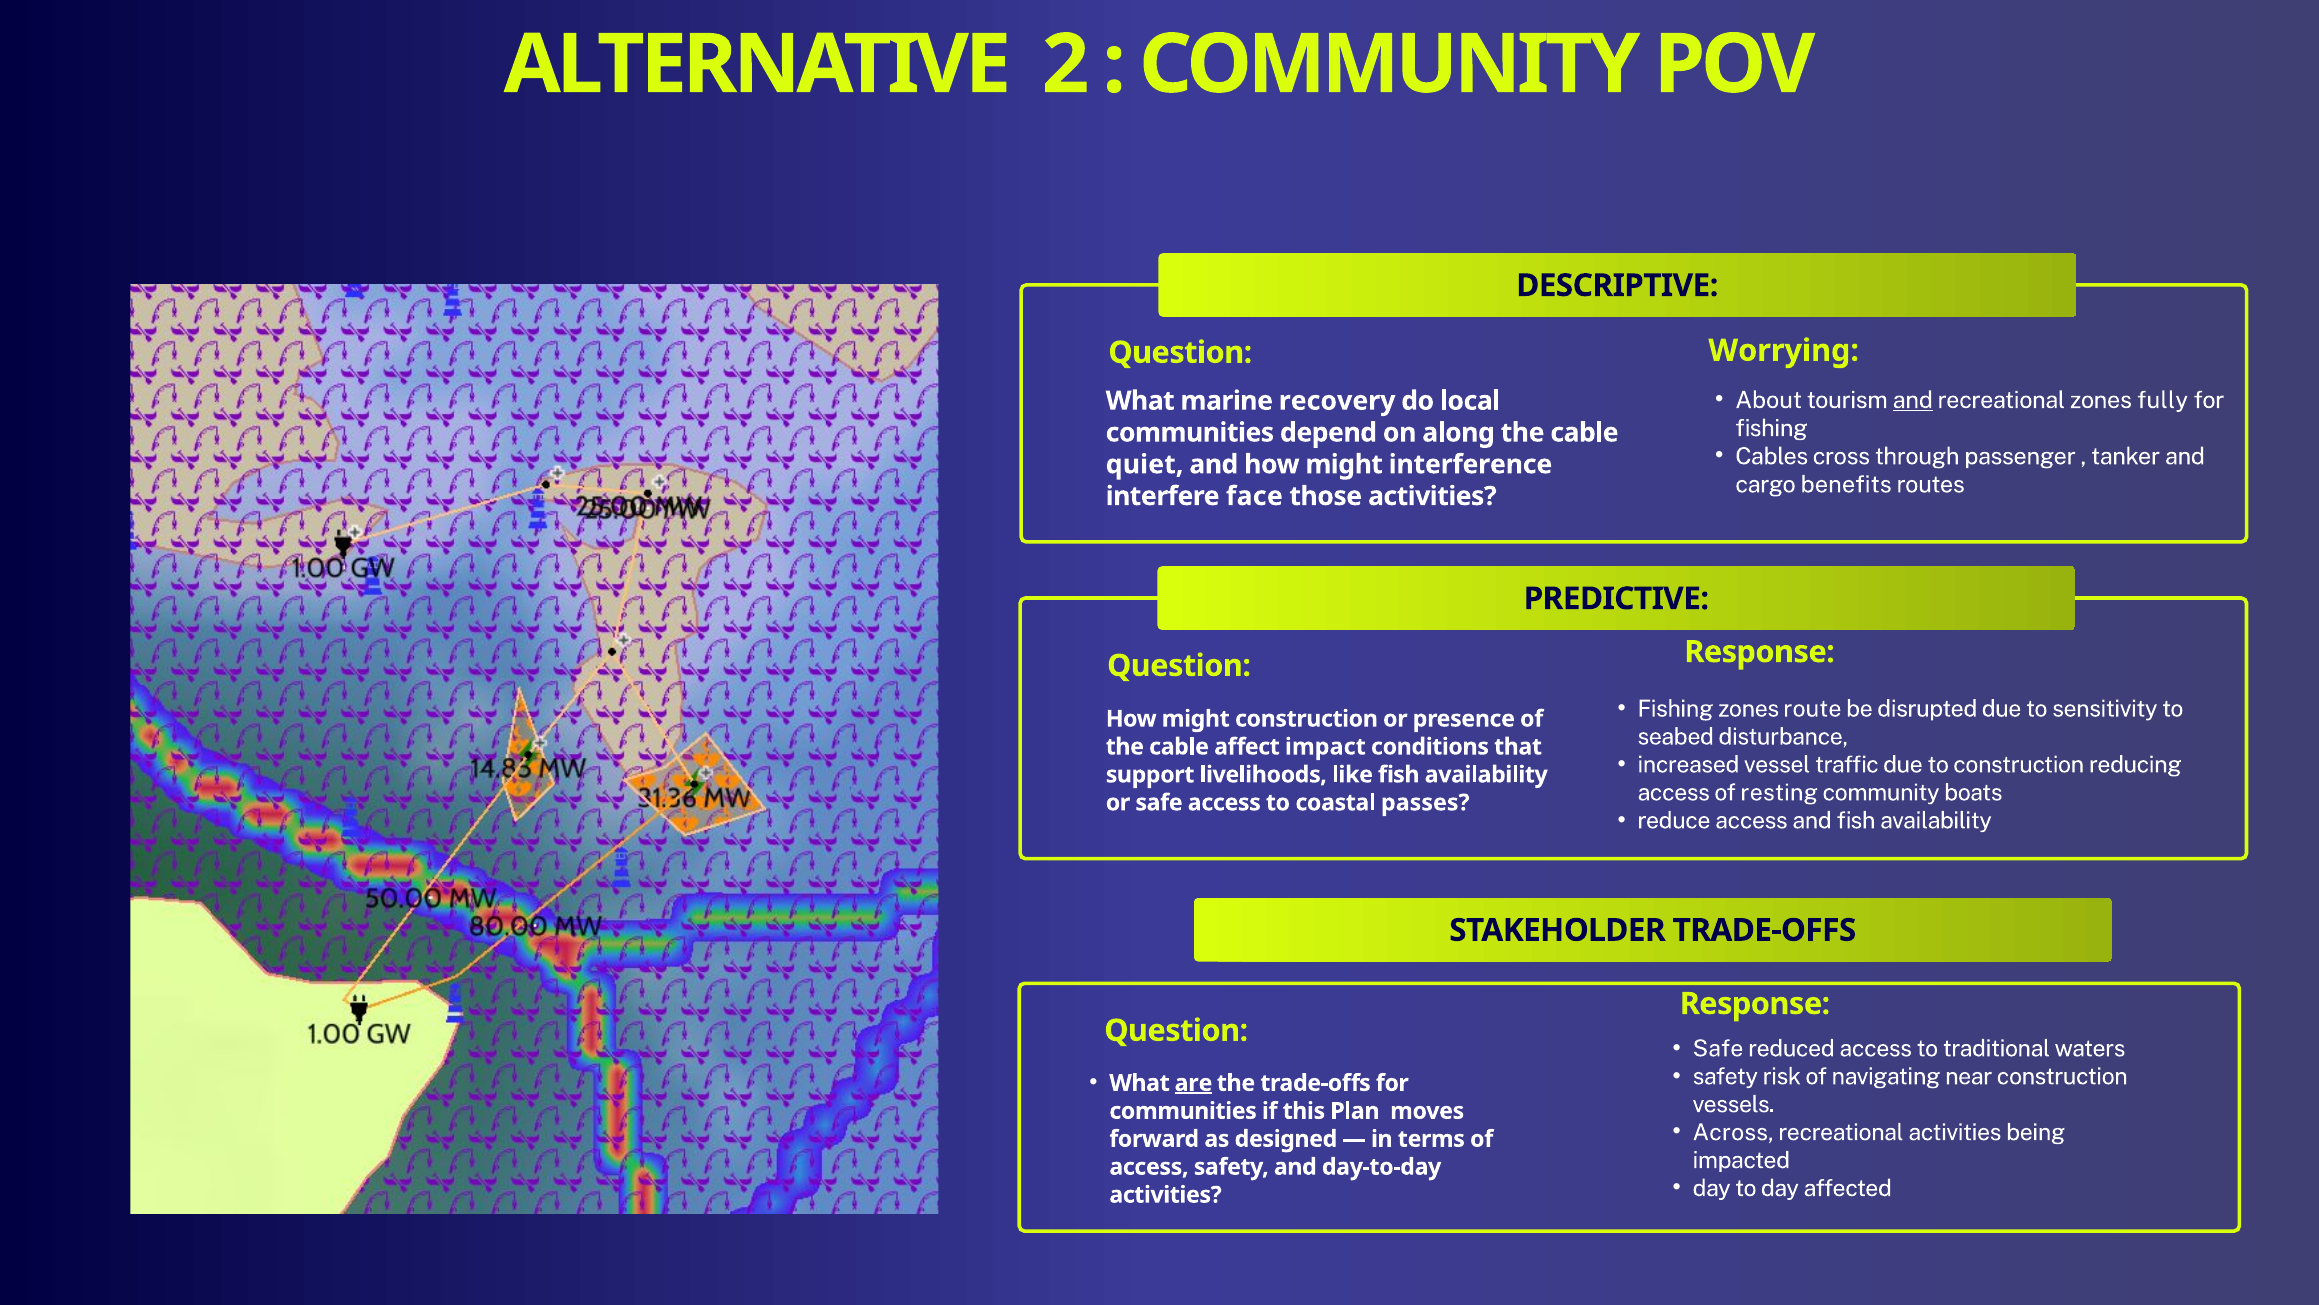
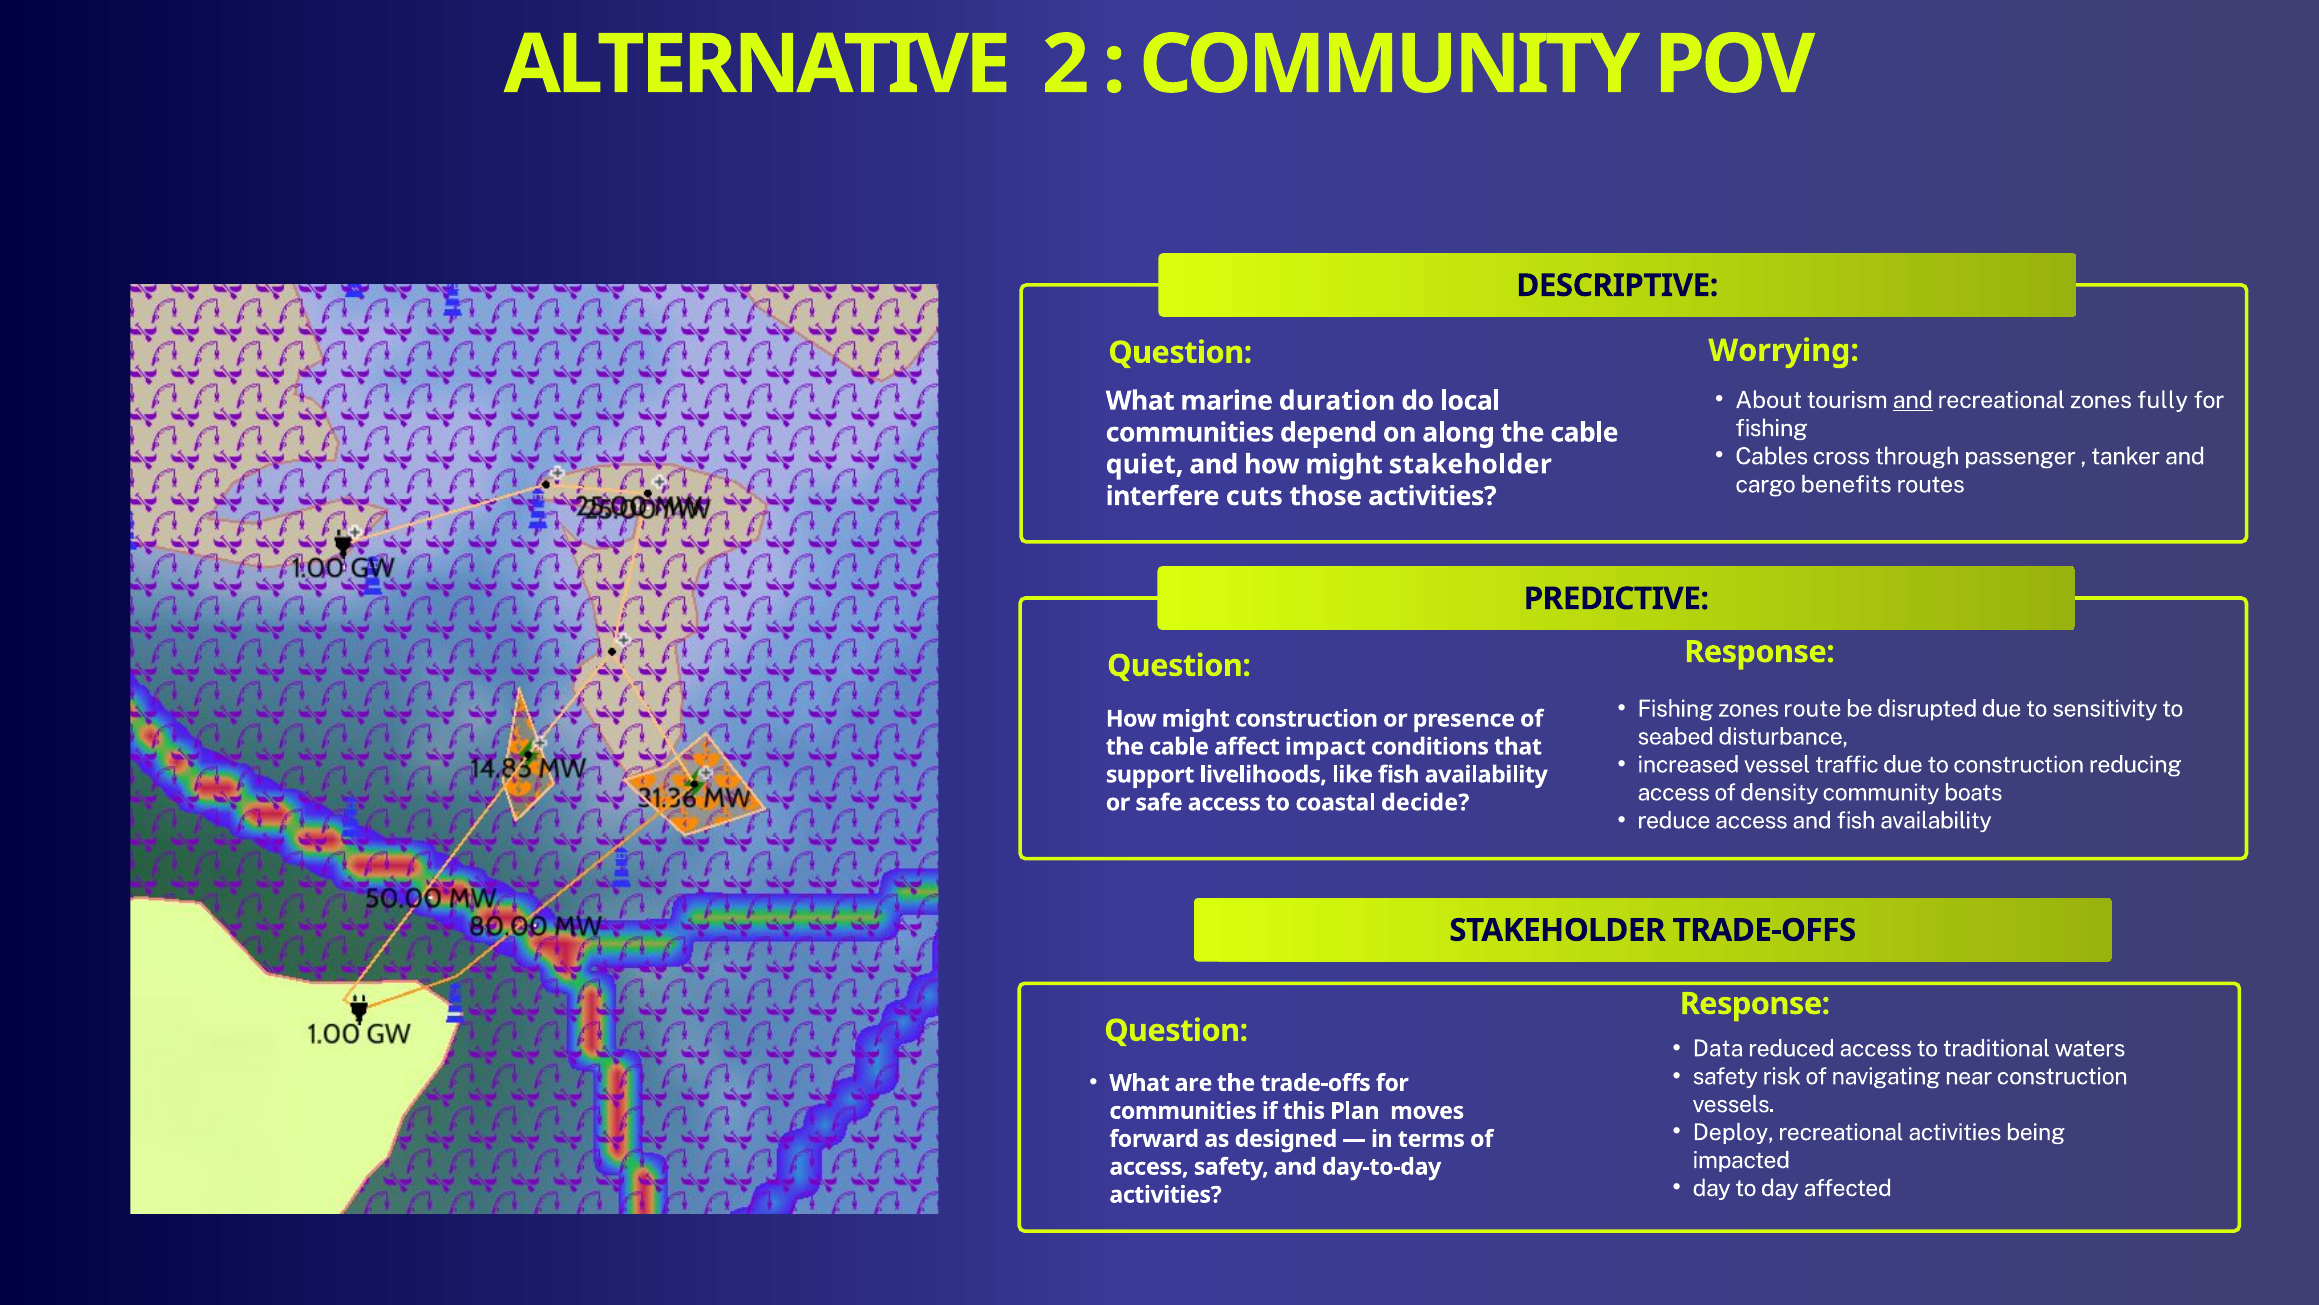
recovery: recovery -> duration
might interference: interference -> stakeholder
face: face -> cuts
resting: resting -> density
passes: passes -> decide
Safe at (1718, 1048): Safe -> Data
are underline: present -> none
Across: Across -> Deploy
